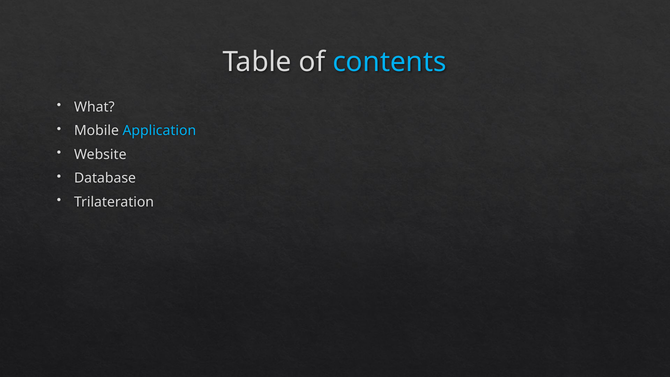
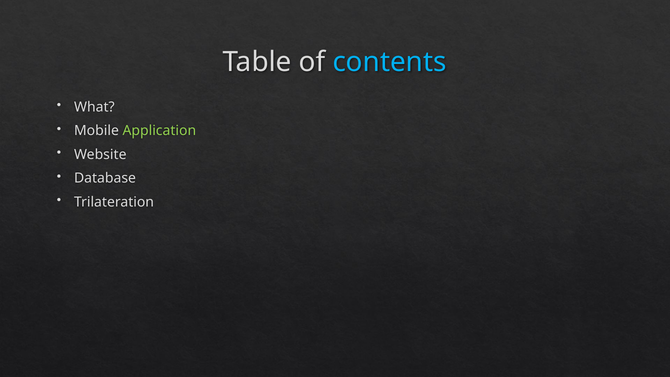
Application colour: light blue -> light green
